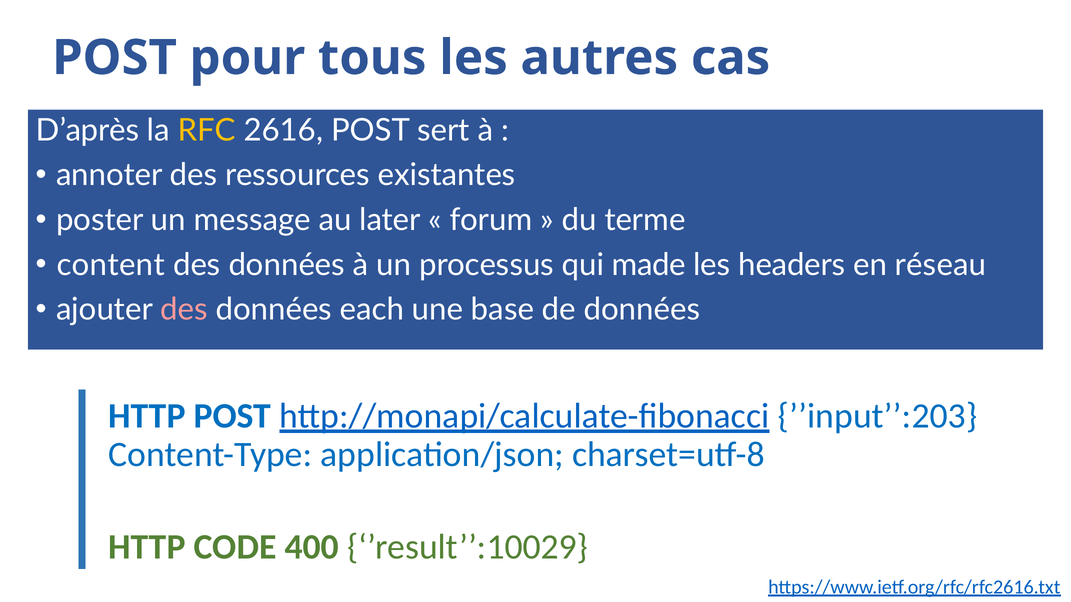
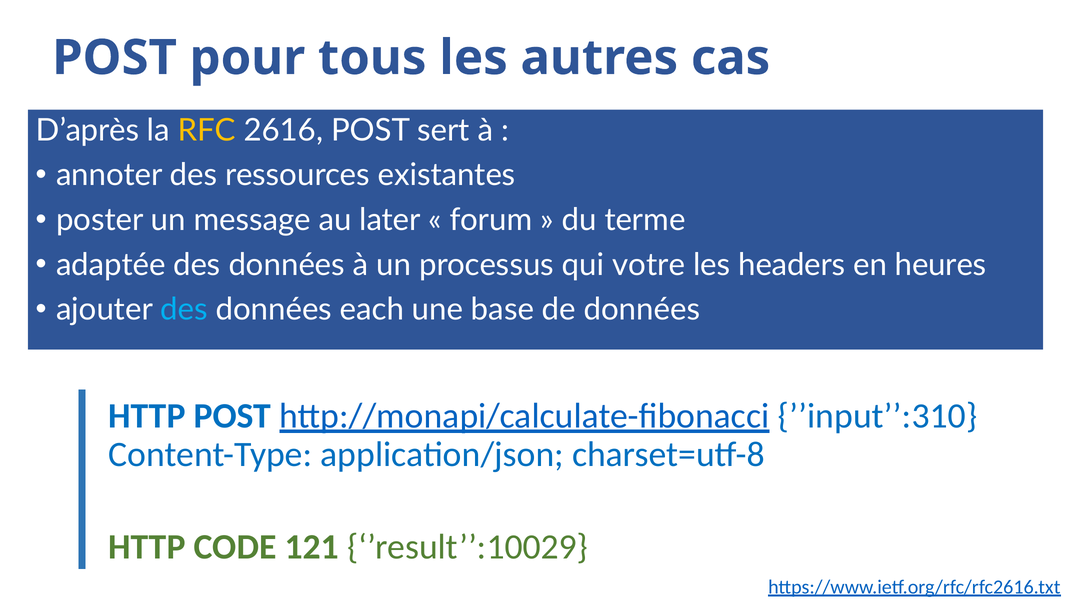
content: content -> adaptée
made: made -> votre
réseau: réseau -> heures
des at (184, 310) colour: pink -> light blue
’’input’’:203: ’’input’’:203 -> ’’input’’:310
400: 400 -> 121
